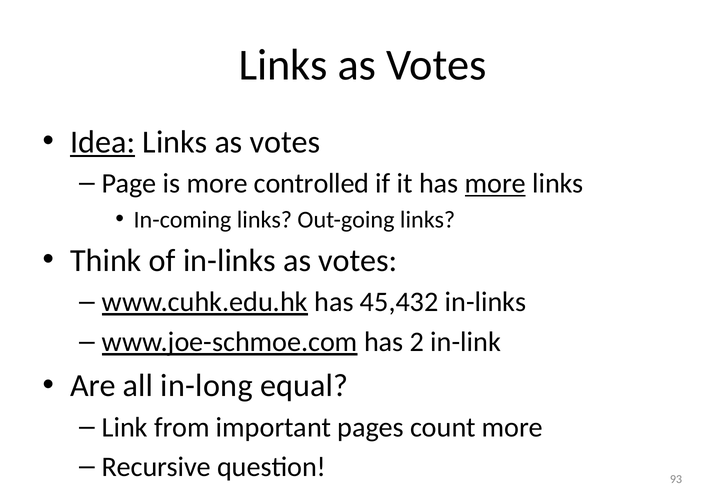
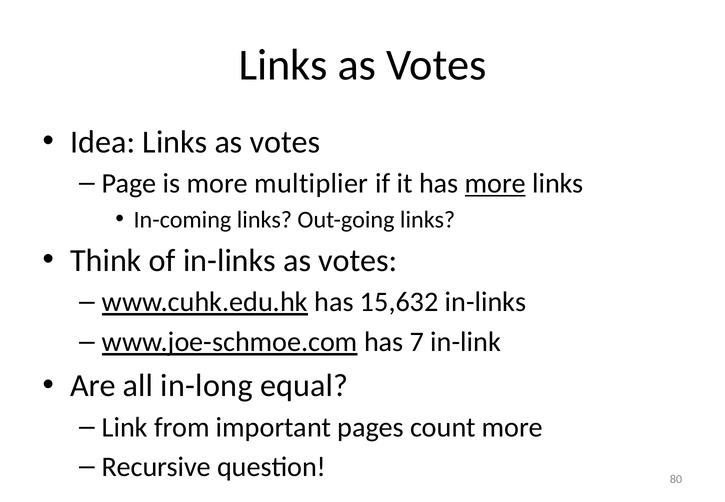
Idea underline: present -> none
controlled: controlled -> multiplier
45,432: 45,432 -> 15,632
2: 2 -> 7
93: 93 -> 80
